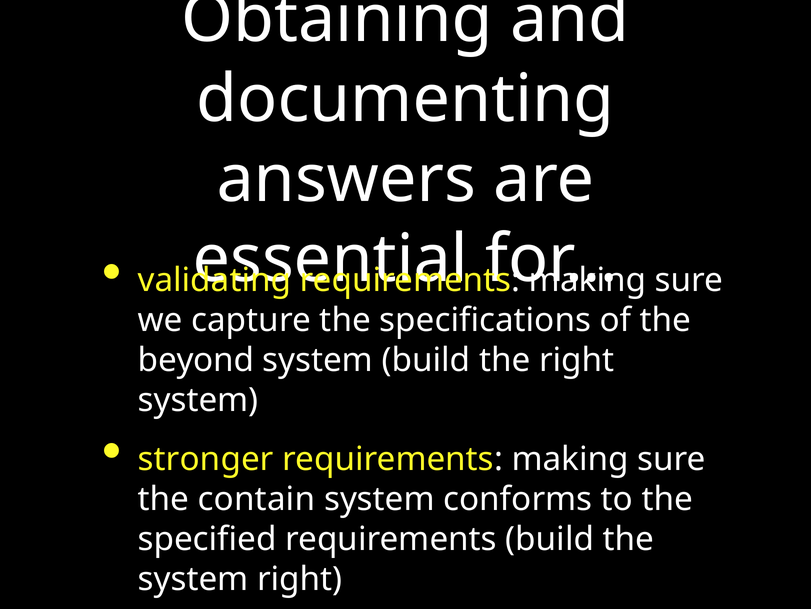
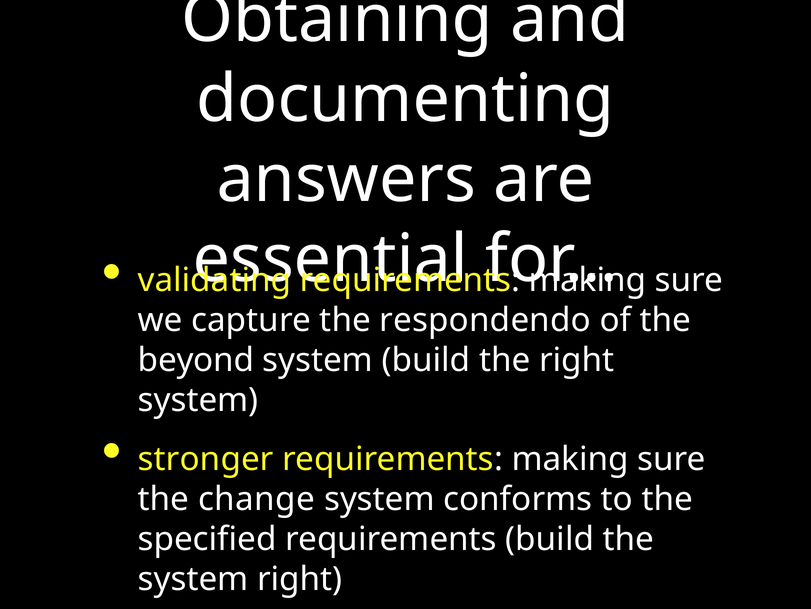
specifications: specifications -> respondendo
contain: contain -> change
